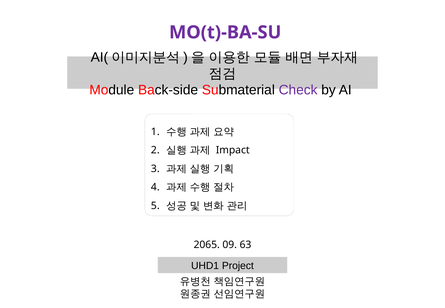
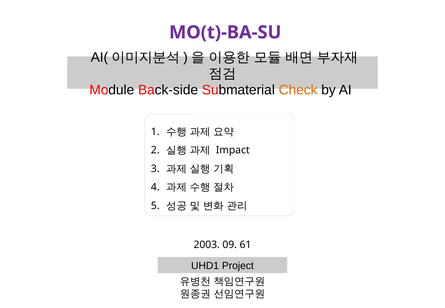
Check colour: purple -> orange
2065: 2065 -> 2003
63: 63 -> 61
